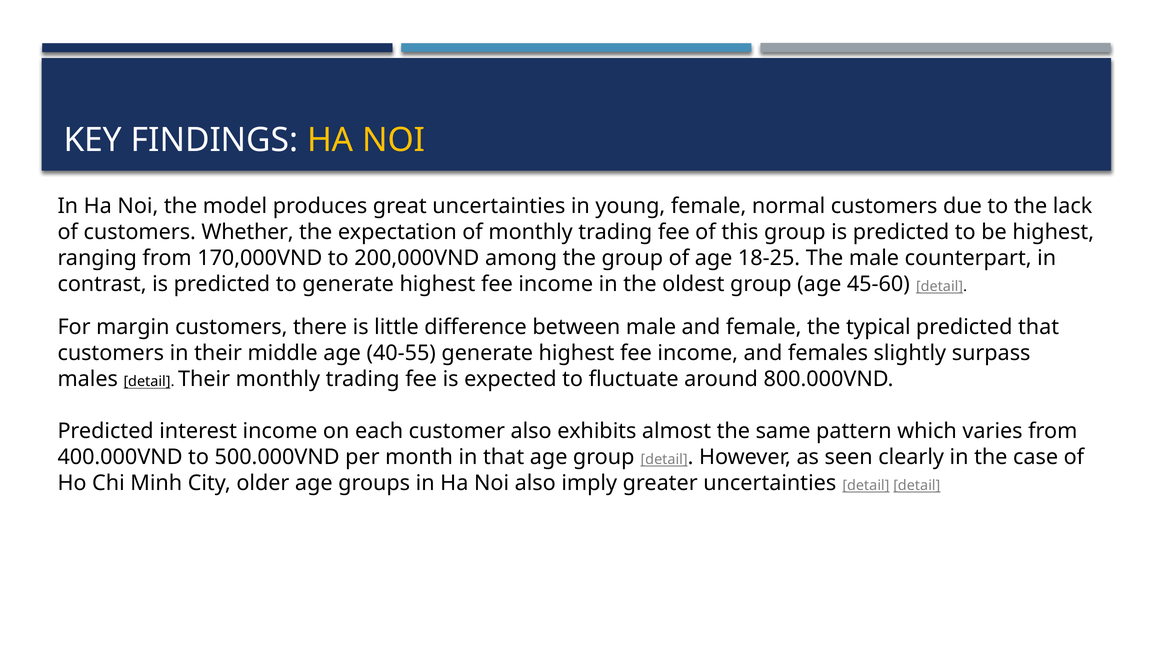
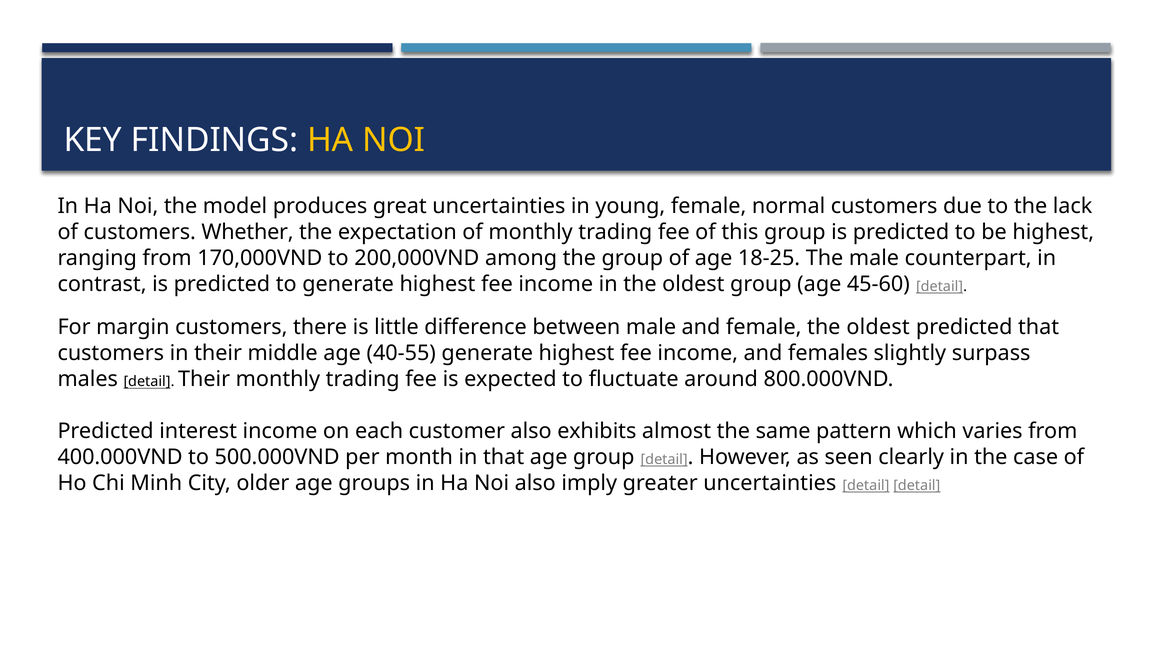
female the typical: typical -> oldest
